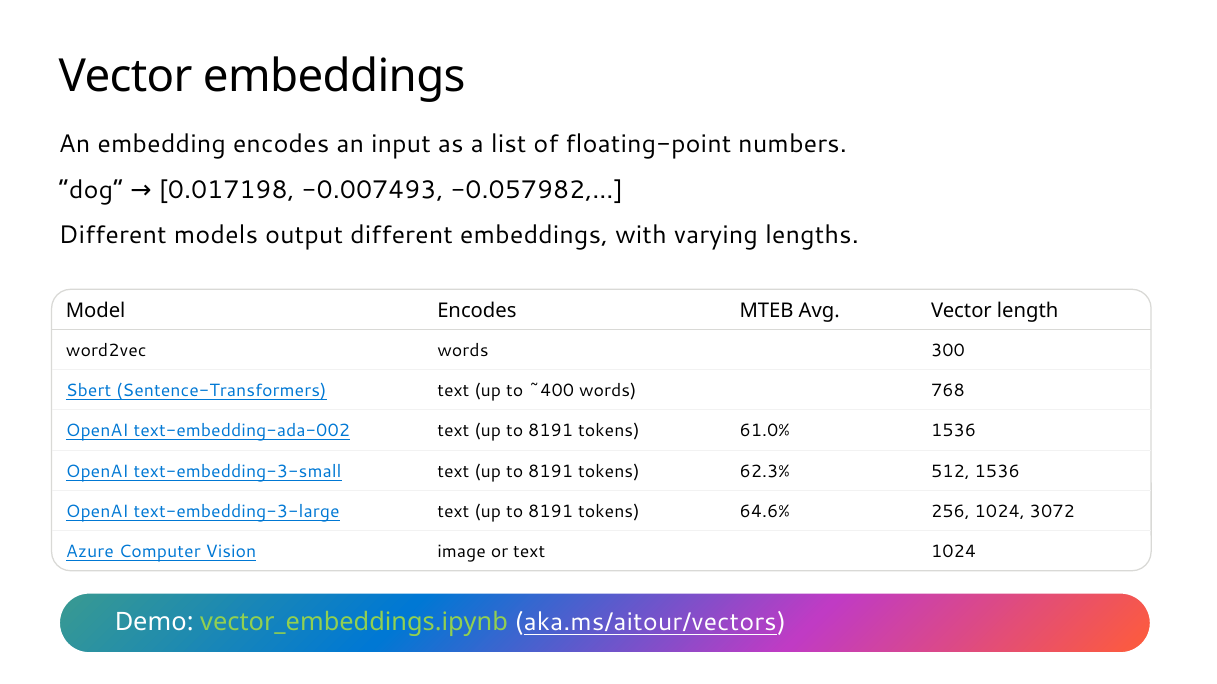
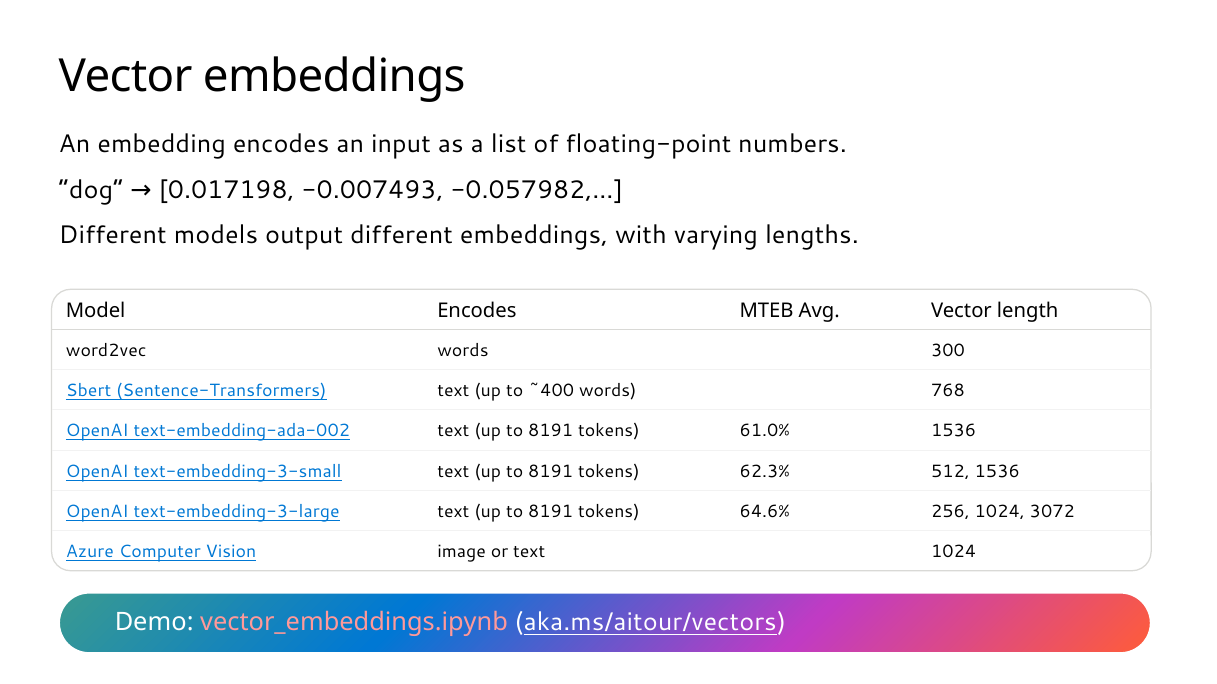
vector_embeddings.ipynb colour: light green -> pink
